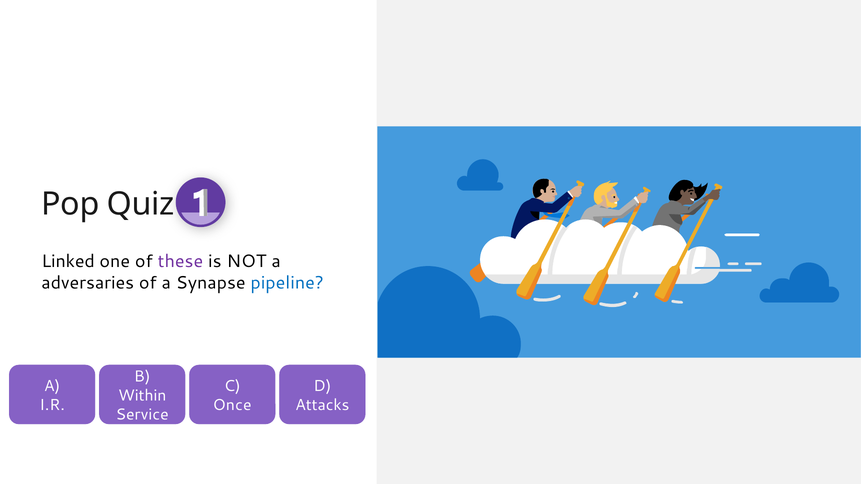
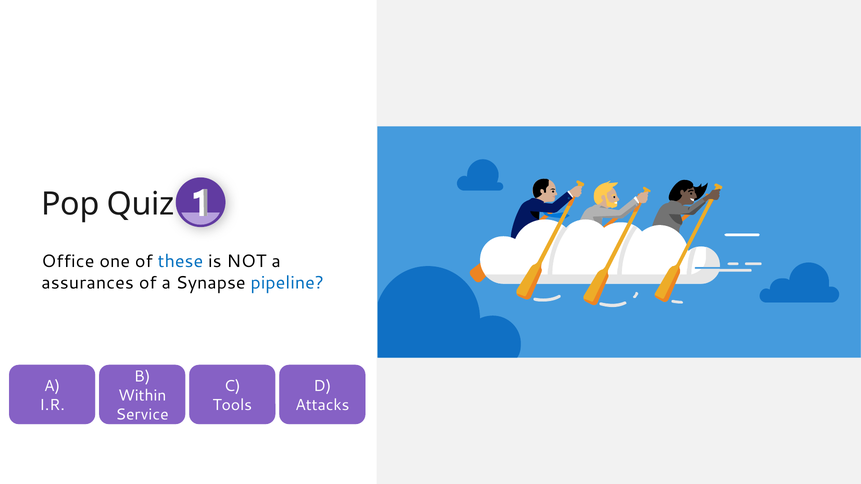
Linked: Linked -> Office
these colour: purple -> blue
adversaries: adversaries -> assurances
Once: Once -> Tools
